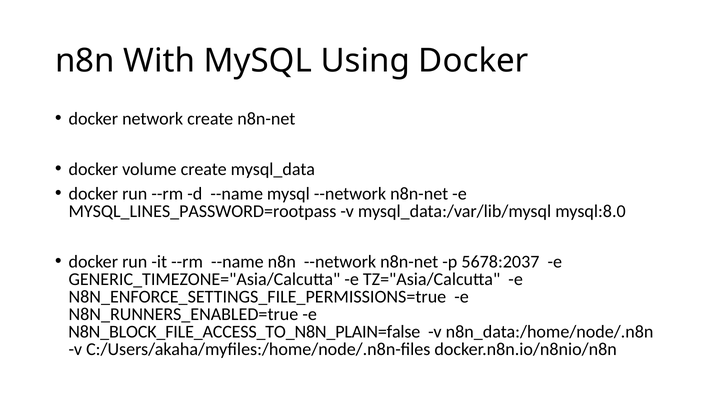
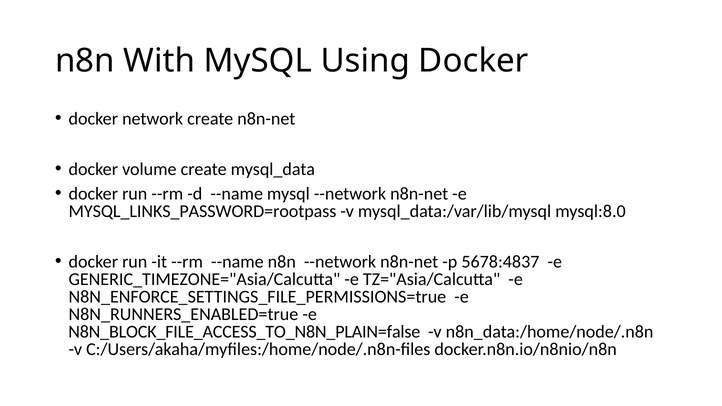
MYSQL_LINES_PASSWORD=rootpass: MYSQL_LINES_PASSWORD=rootpass -> MYSQL_LINKS_PASSWORD=rootpass
5678:2037: 5678:2037 -> 5678:4837
